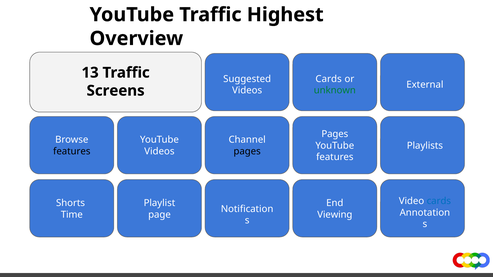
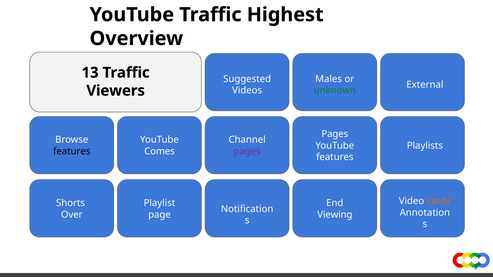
Cards at (329, 79): Cards -> Males
Screens: Screens -> Viewers
Videos at (159, 151): Videos -> Comes
pages at (247, 151) colour: black -> purple
cards at (439, 201) colour: blue -> orange
Time: Time -> Over
